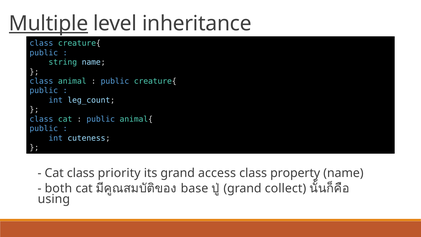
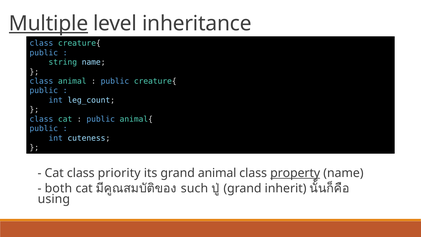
grand access: access -> animal
property underline: none -> present
base: base -> such
collect: collect -> inherit
